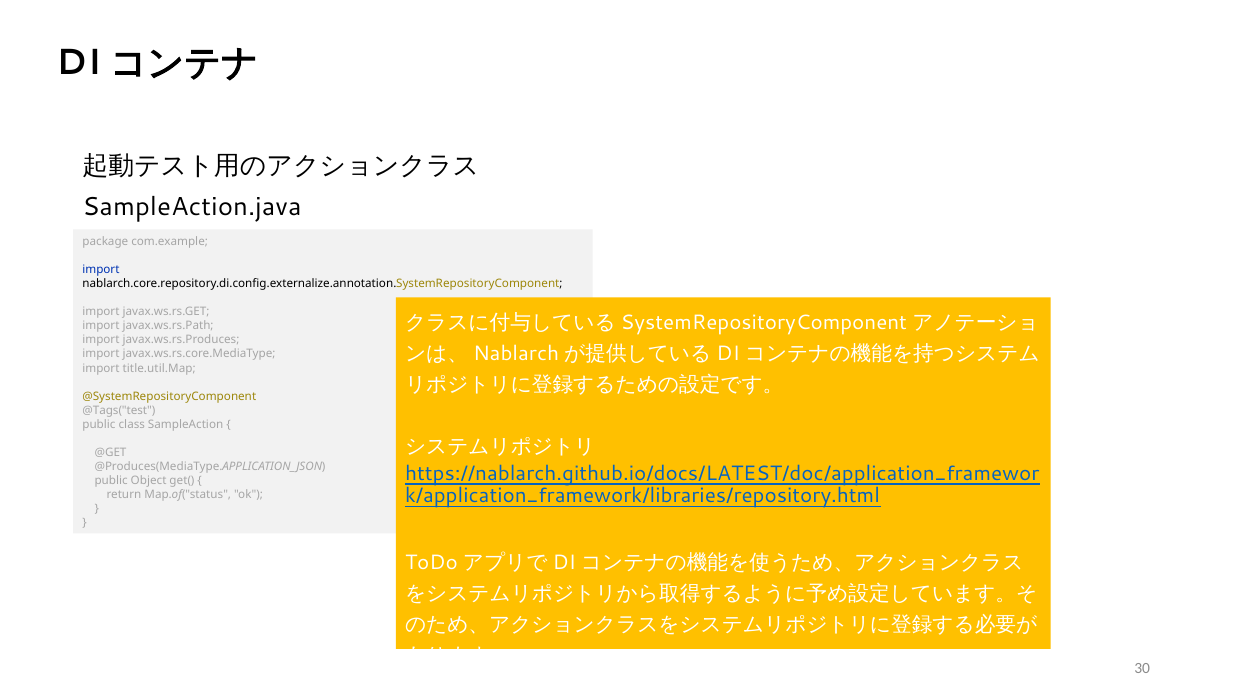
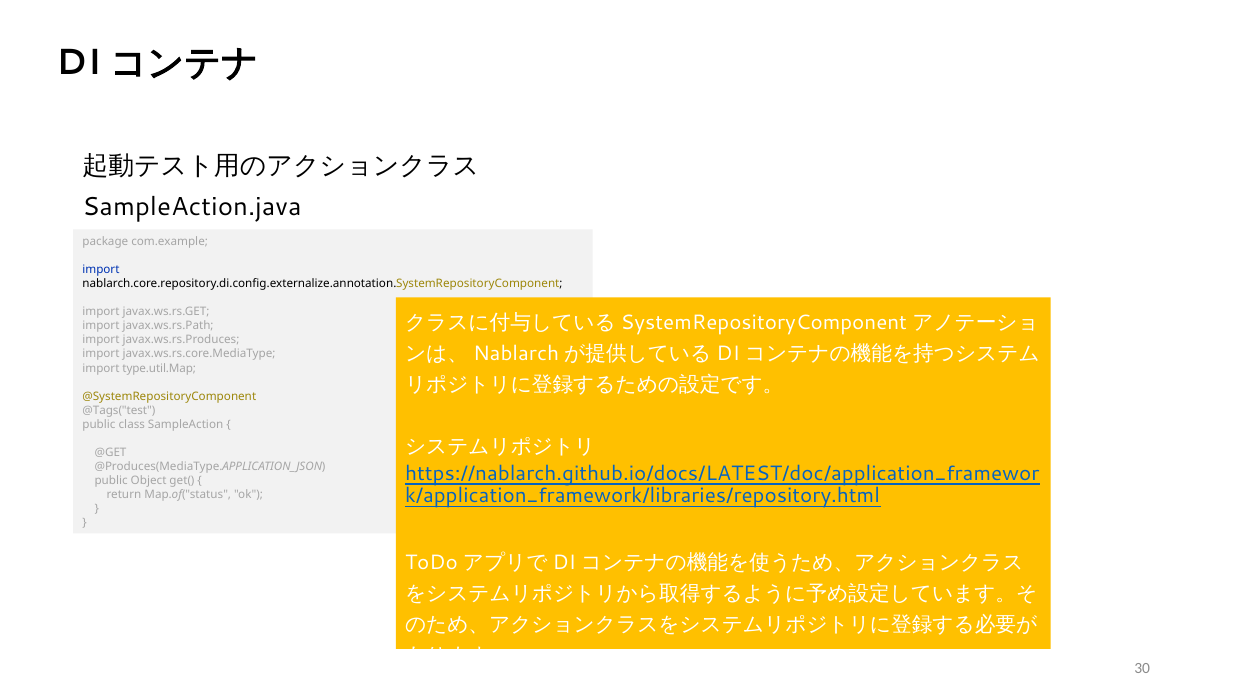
title.util.Map: title.util.Map -> type.util.Map
